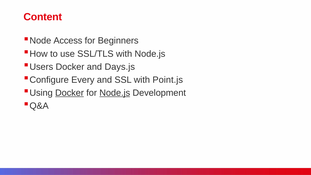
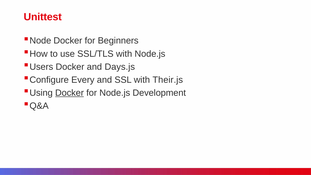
Content: Content -> Unittest
Node Access: Access -> Docker
Point.js: Point.js -> Their.js
Node.js at (115, 93) underline: present -> none
